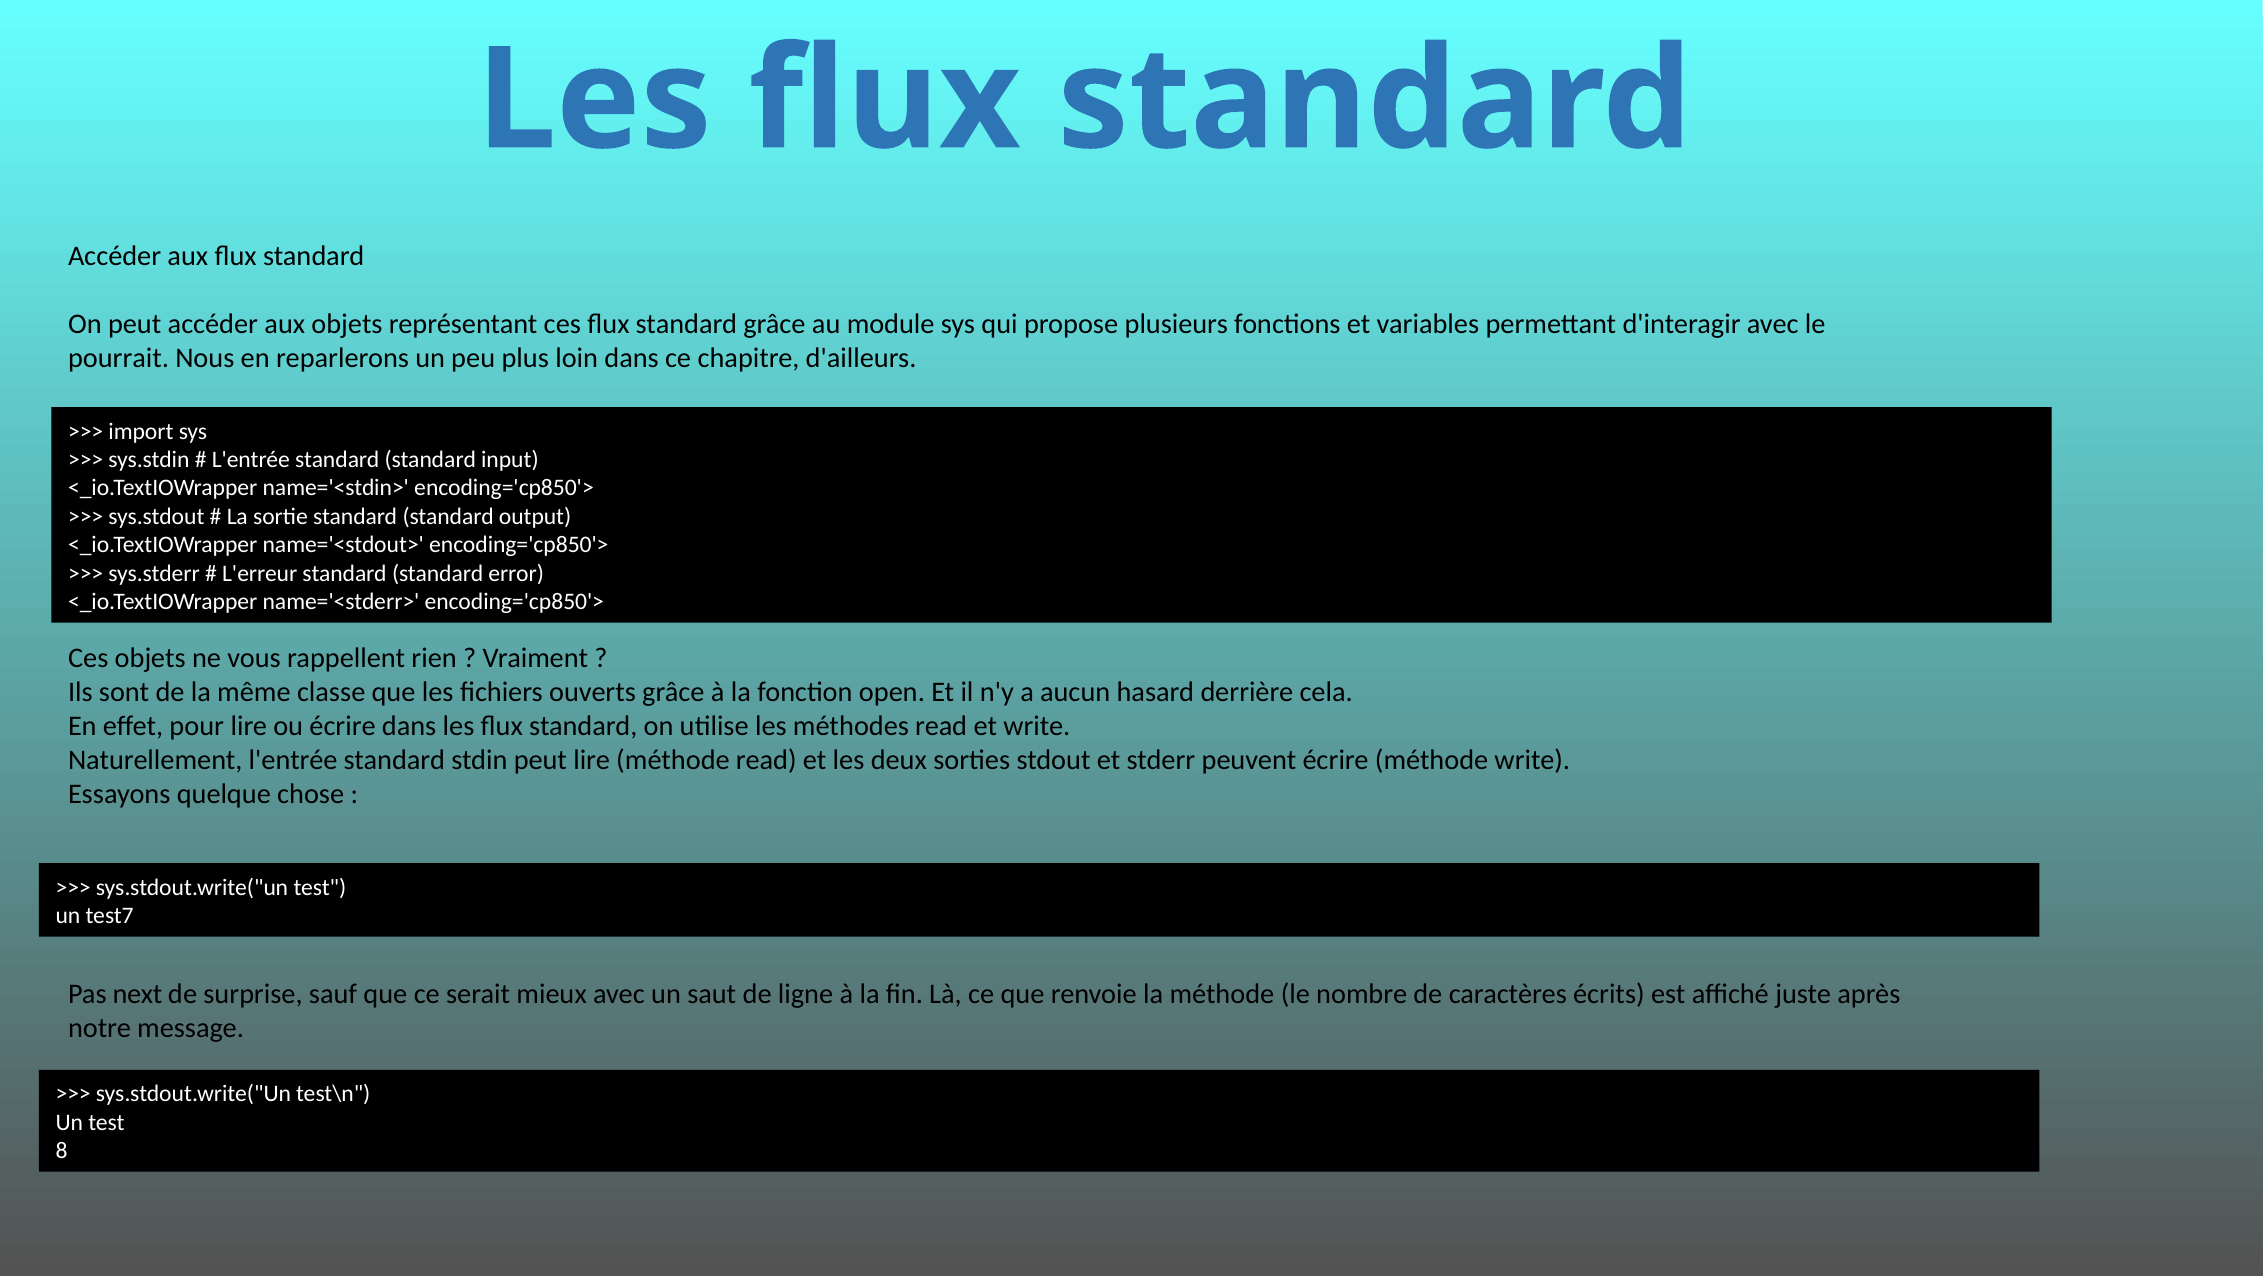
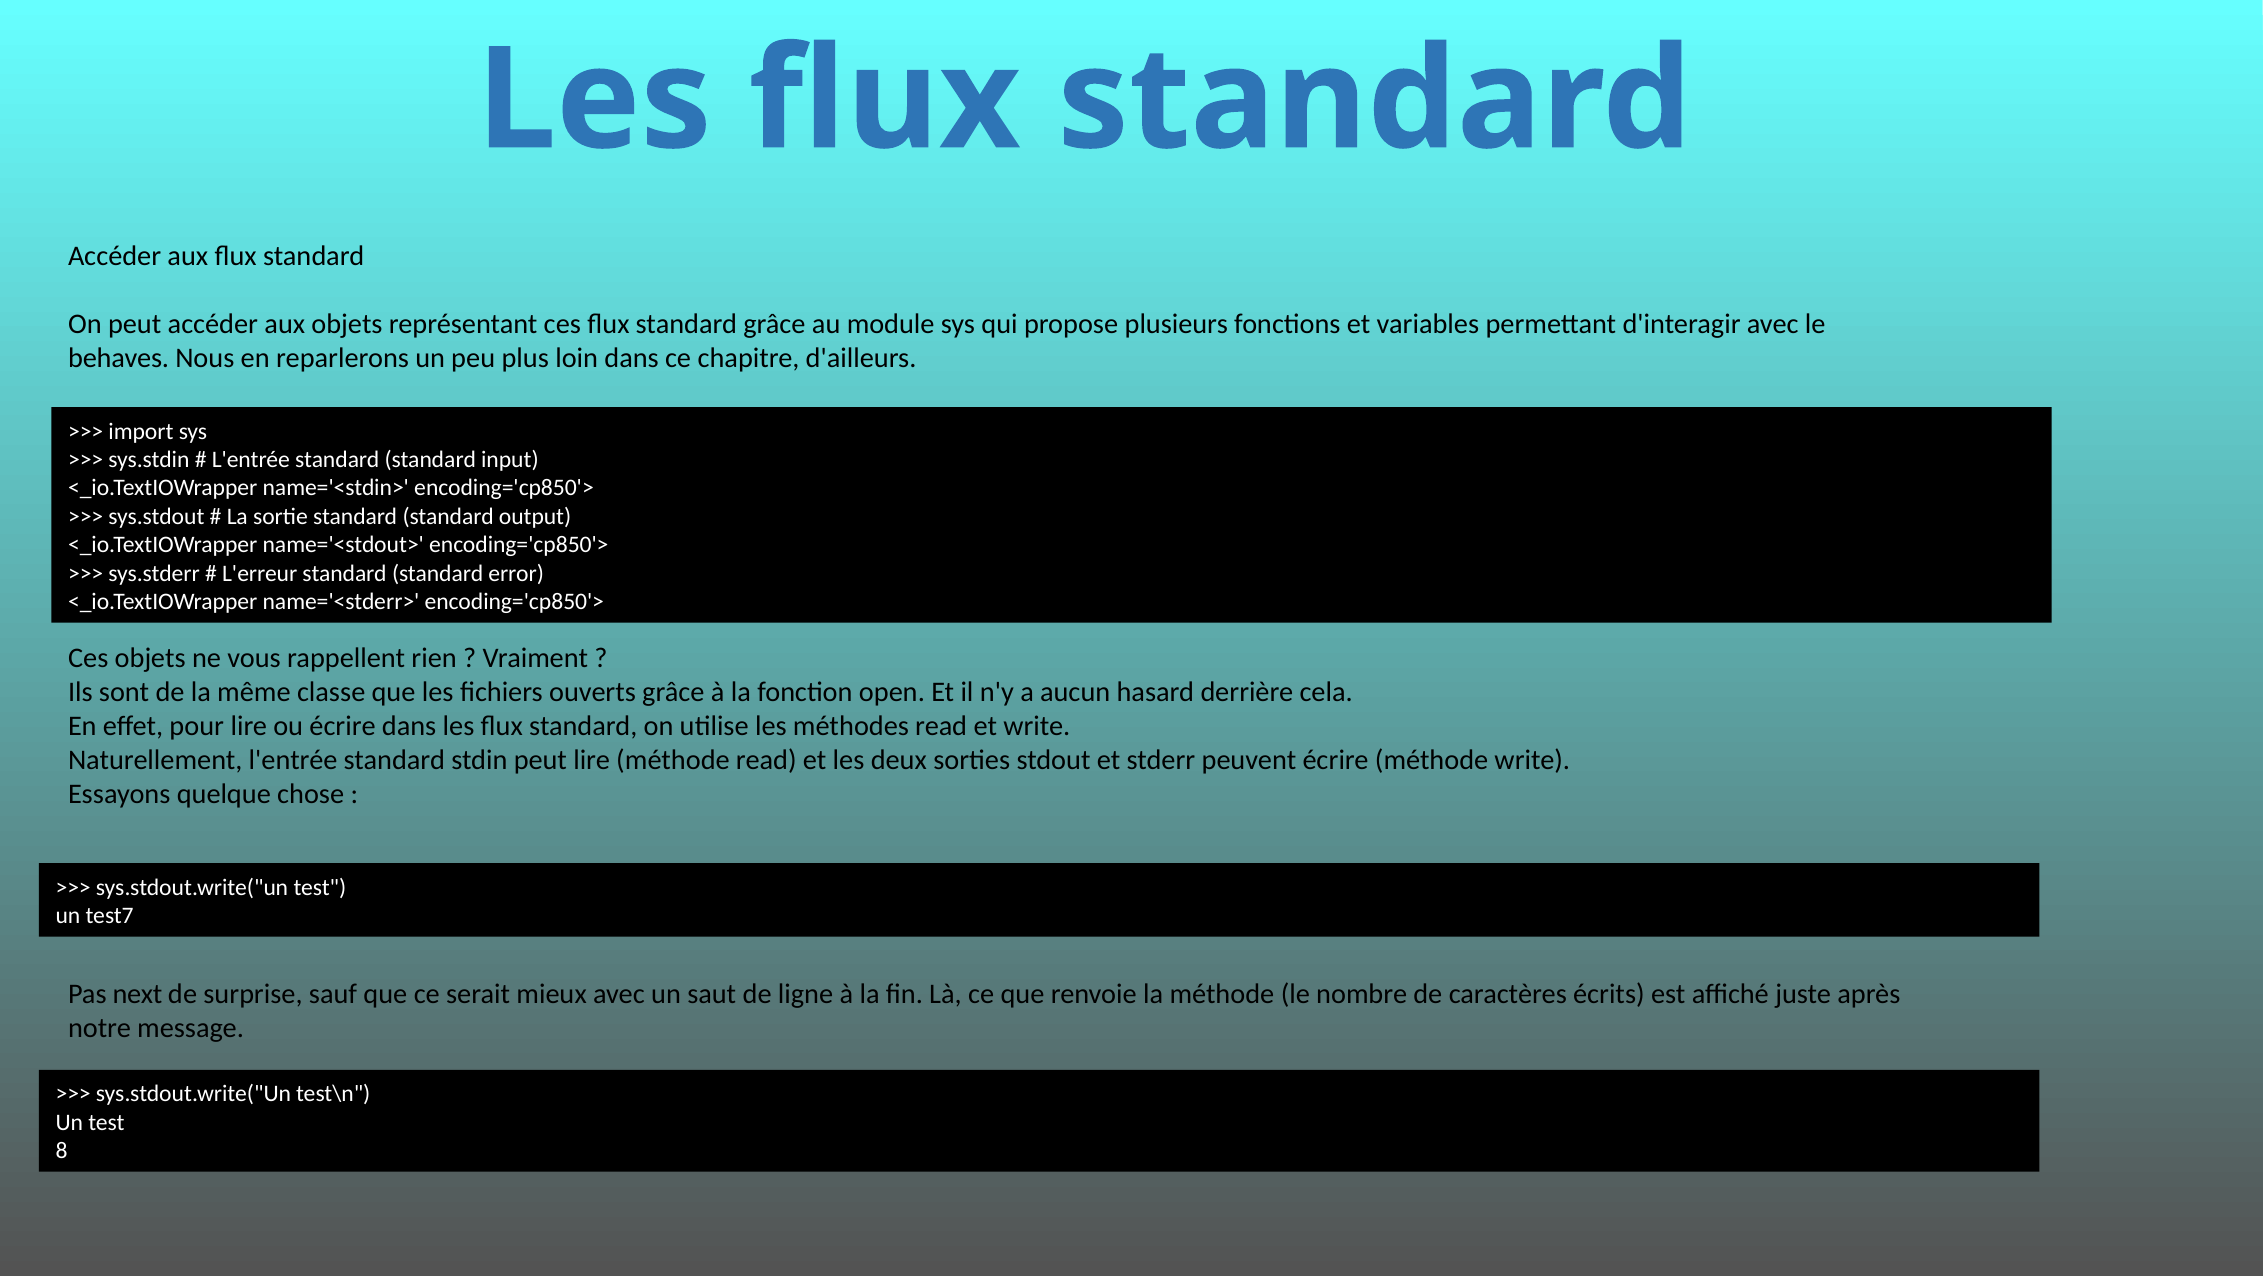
pourrait: pourrait -> behaves
